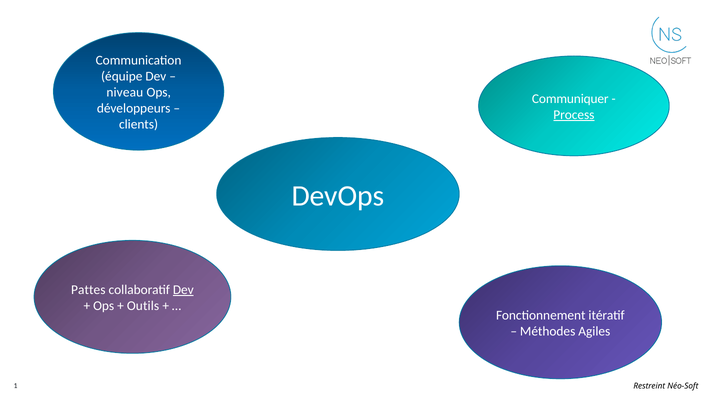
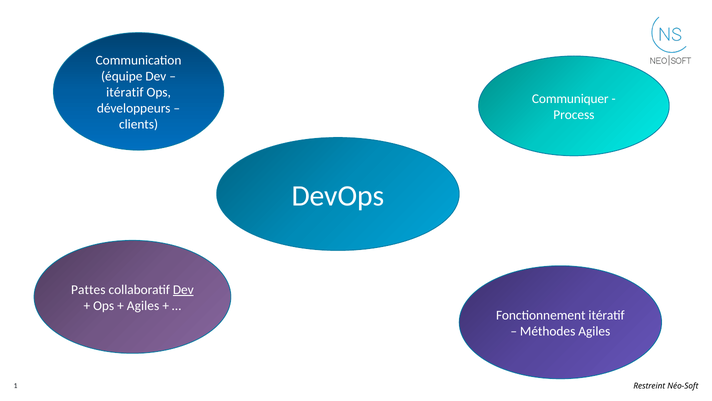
niveau at (125, 92): niveau -> itératif
Process underline: present -> none
Outils at (143, 305): Outils -> Agiles
